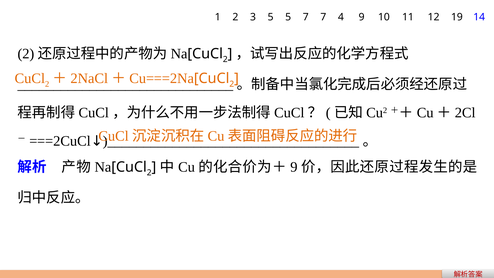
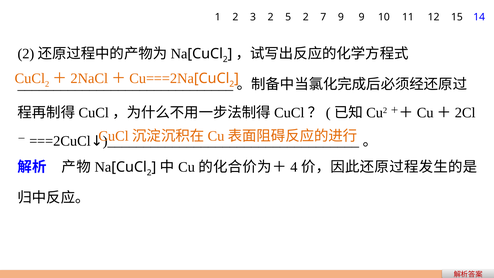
3 5: 5 -> 2
5 7: 7 -> 2
7 4: 4 -> 9
19: 19 -> 15
9 at (294, 167): 9 -> 4
